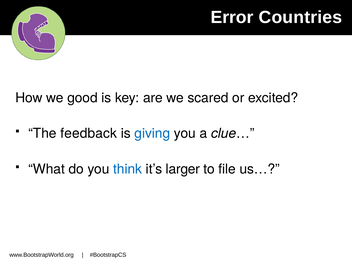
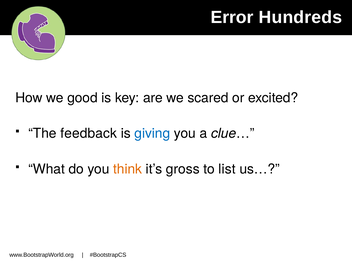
Countries: Countries -> Hundreds
think colour: blue -> orange
larger: larger -> gross
file: file -> list
